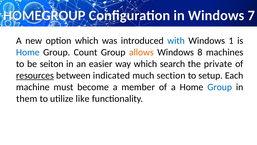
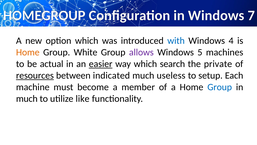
1: 1 -> 4
Home at (28, 52) colour: blue -> orange
Count: Count -> White
allows colour: orange -> purple
8: 8 -> 5
seiton: seiton -> actual
easier underline: none -> present
section: section -> useless
them at (27, 98): them -> much
